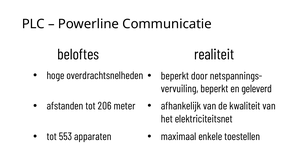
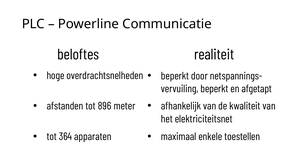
geleverd: geleverd -> afgetapt
206: 206 -> 896
553: 553 -> 364
